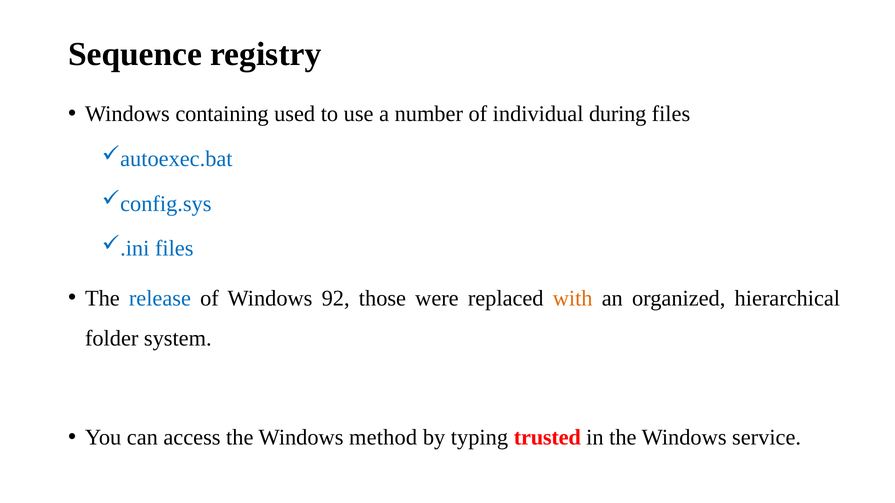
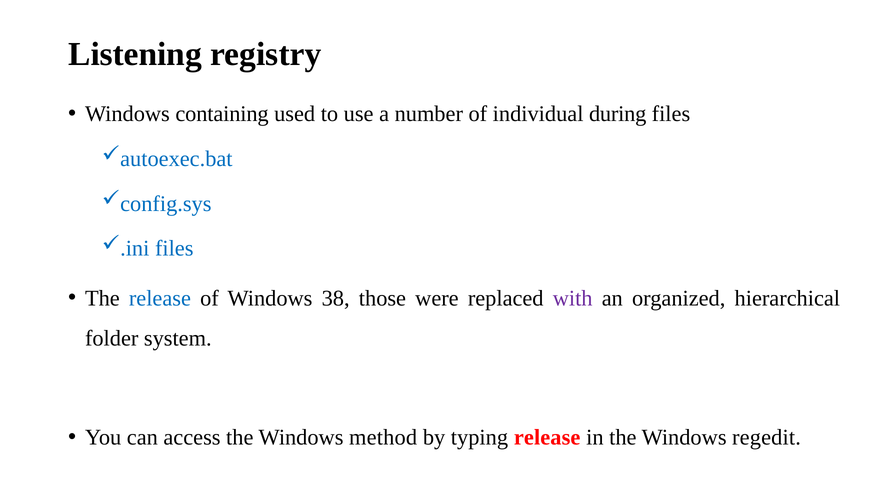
Sequence: Sequence -> Listening
92: 92 -> 38
with colour: orange -> purple
typing trusted: trusted -> release
service: service -> regedit
